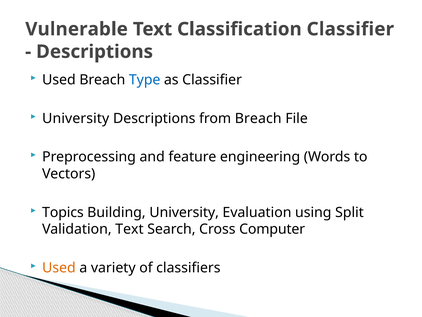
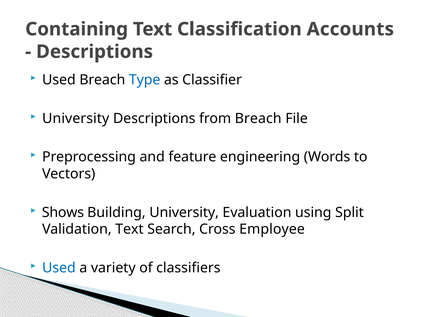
Vulnerable: Vulnerable -> Containing
Classification Classifier: Classifier -> Accounts
Topics: Topics -> Shows
Computer: Computer -> Employee
Used at (59, 267) colour: orange -> blue
